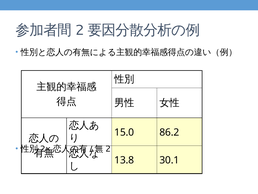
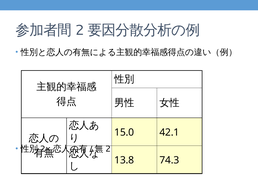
86.2: 86.2 -> 42.1
30.1: 30.1 -> 74.3
